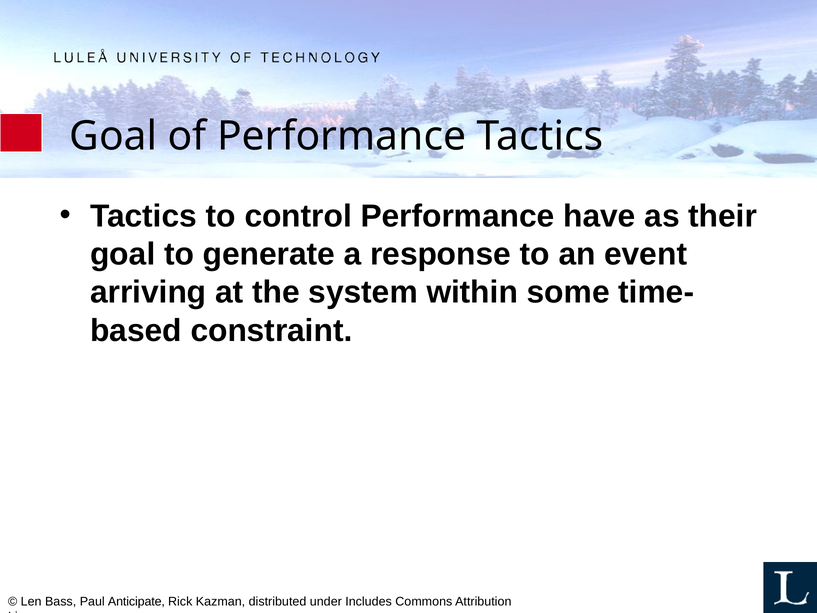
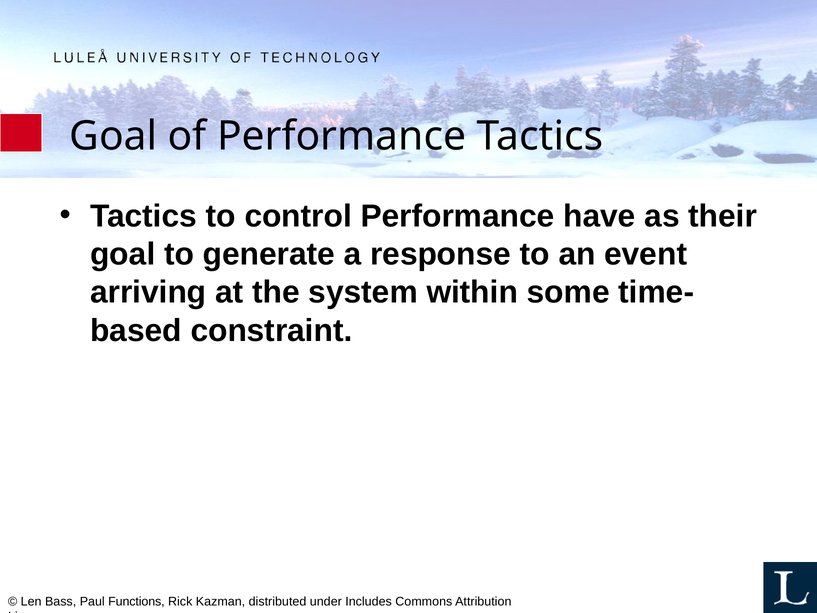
Anticipate: Anticipate -> Functions
